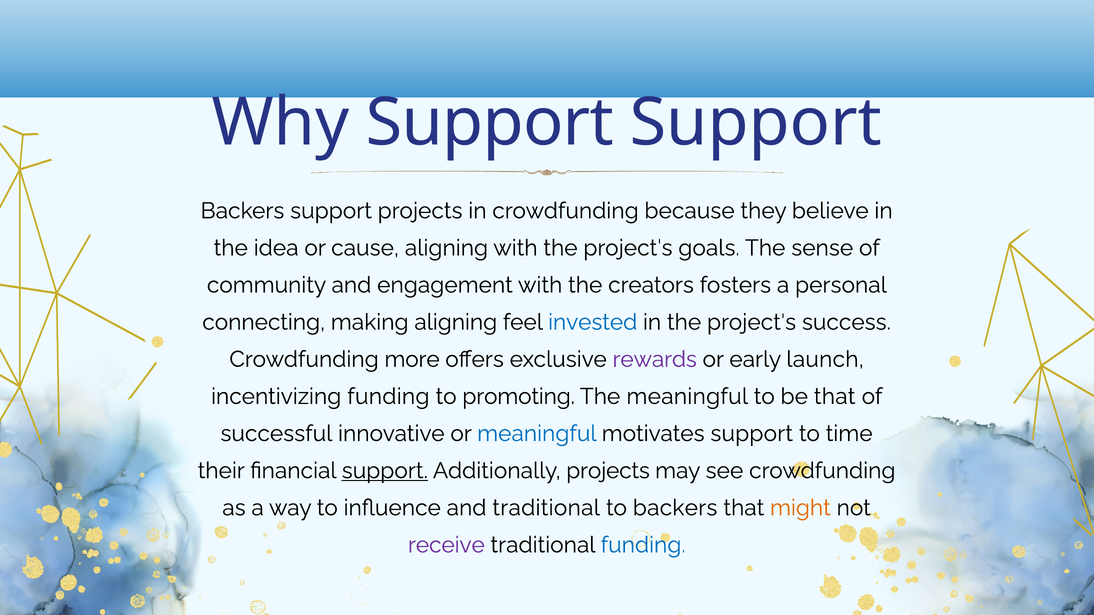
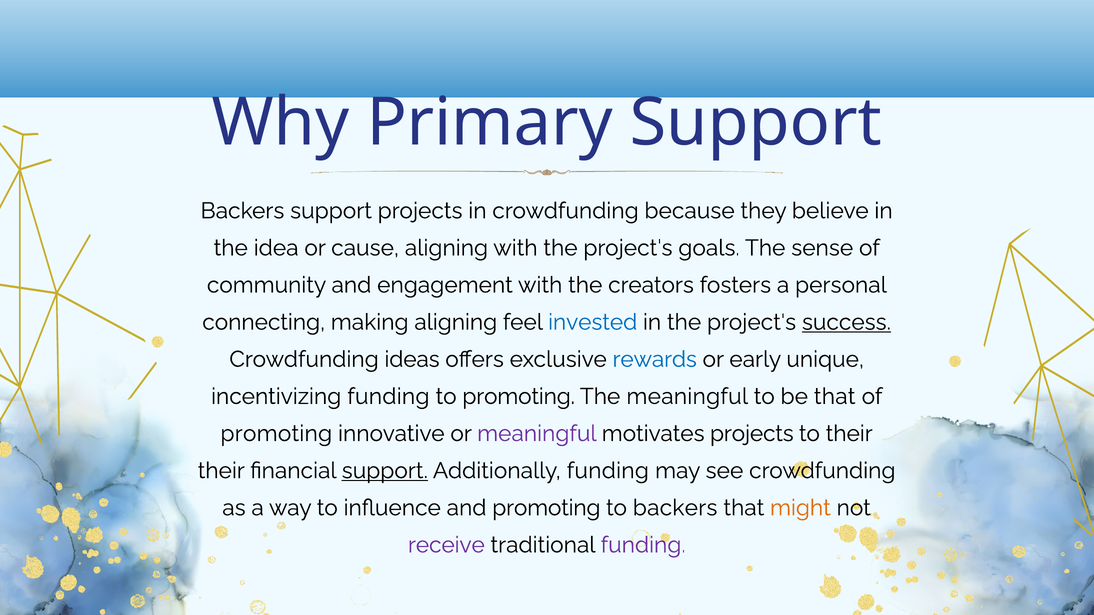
Why Support: Support -> Primary
success underline: none -> present
more: more -> ideas
rewards colour: purple -> blue
launch: launch -> unique
successful at (276, 434): successful -> promoting
meaningful at (537, 434) colour: blue -> purple
motivates support: support -> projects
to time: time -> their
Additionally projects: projects -> funding
and traditional: traditional -> promoting
funding at (643, 545) colour: blue -> purple
